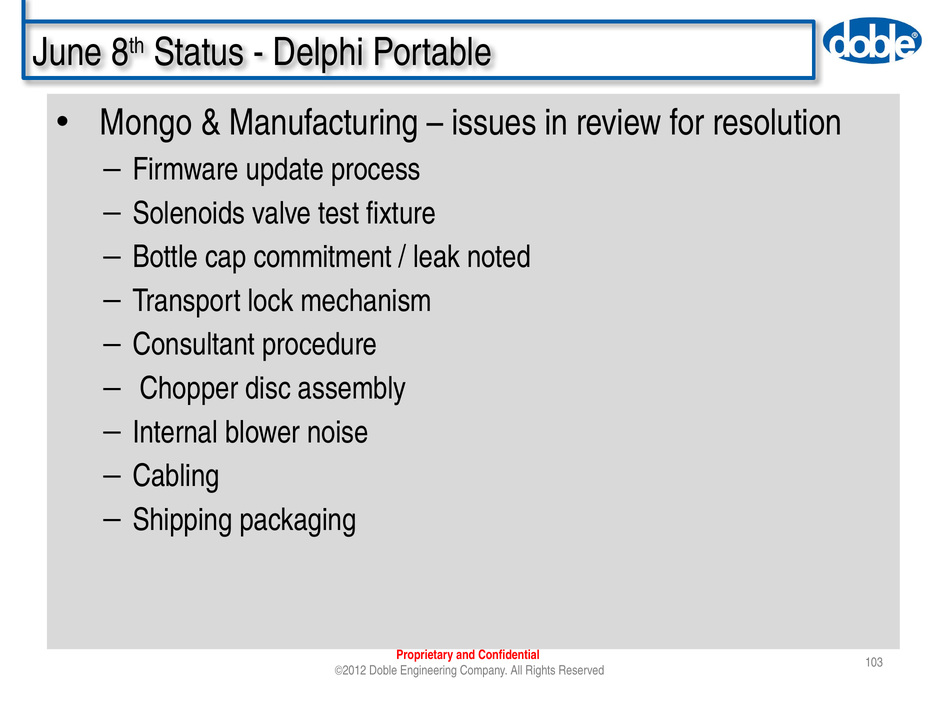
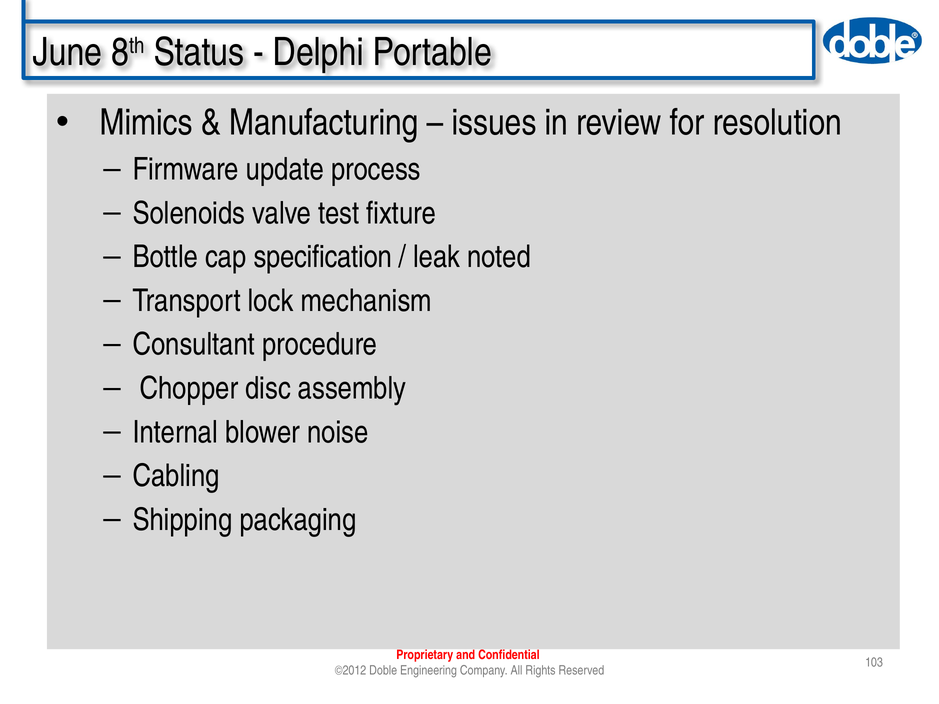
Mongo: Mongo -> Mimics
commitment: commitment -> specification
